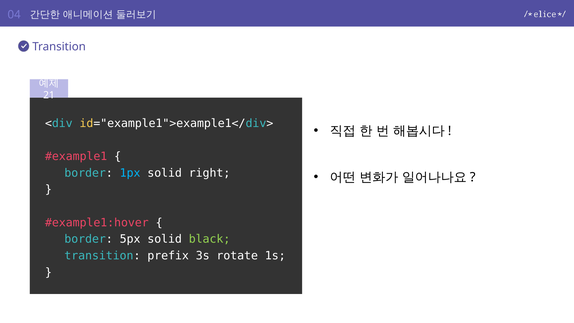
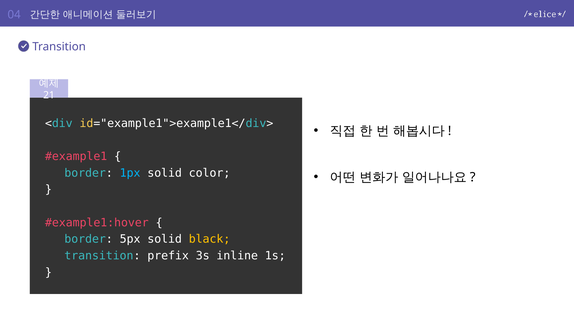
right: right -> color
black colour: light green -> yellow
rotate: rotate -> inline
